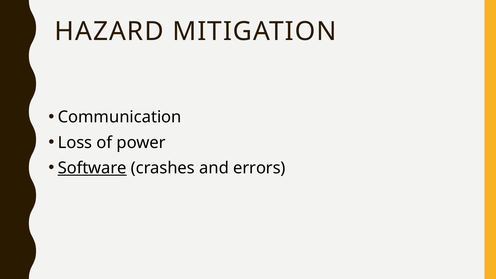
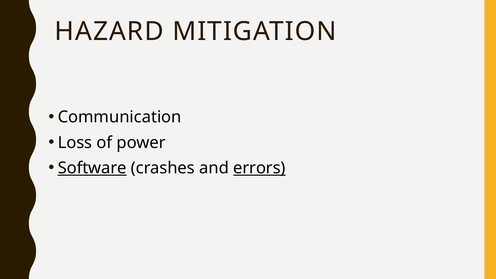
errors underline: none -> present
